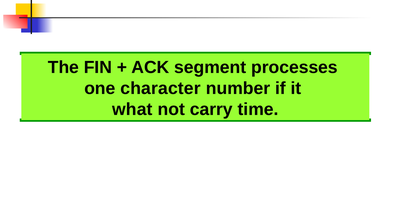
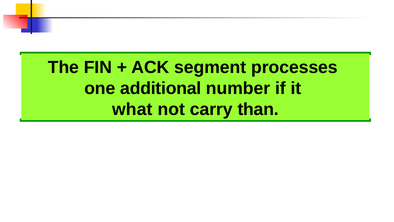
character: character -> additional
time: time -> than
